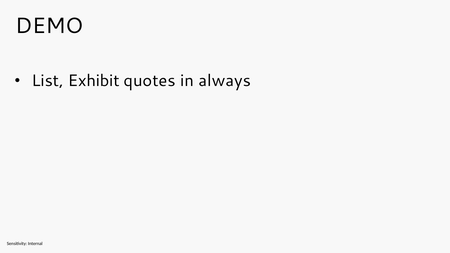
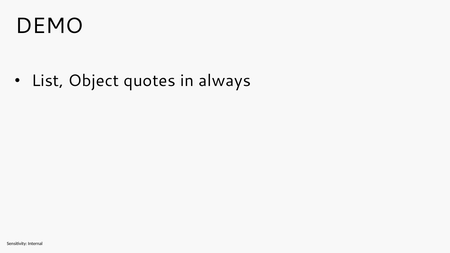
Exhibit: Exhibit -> Object
